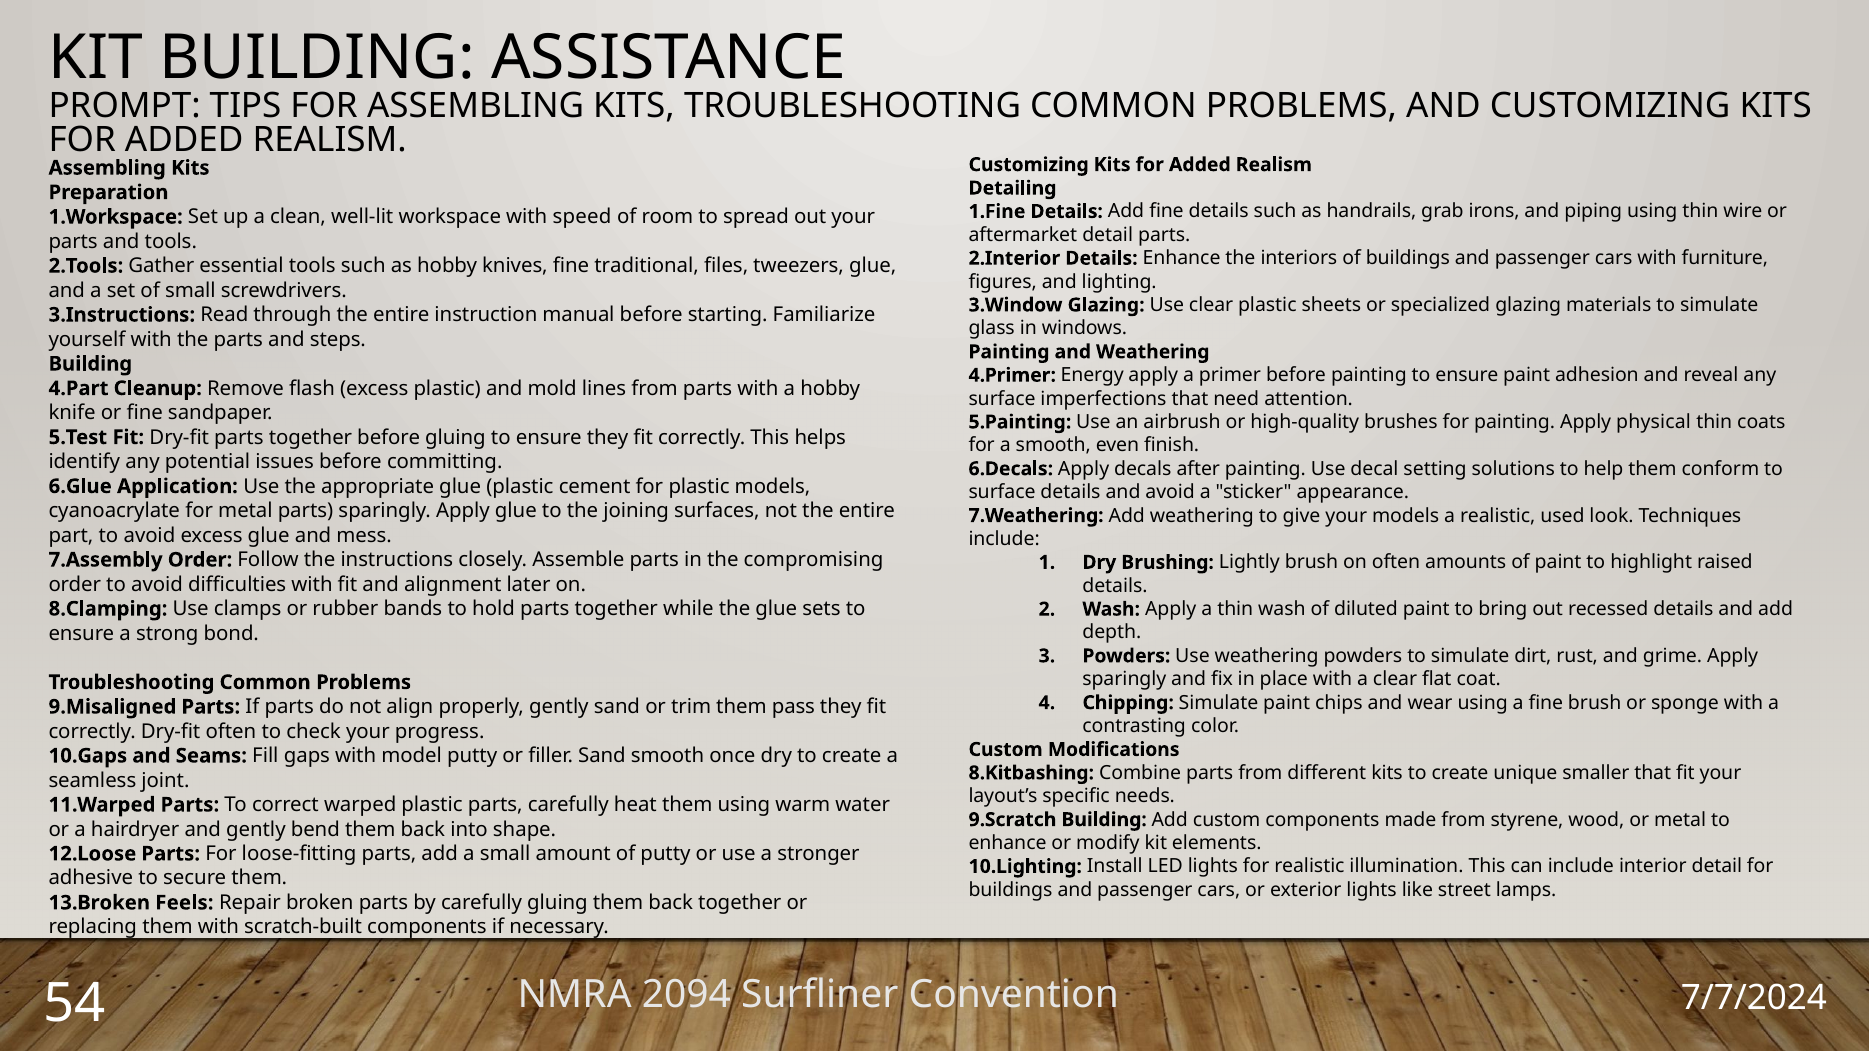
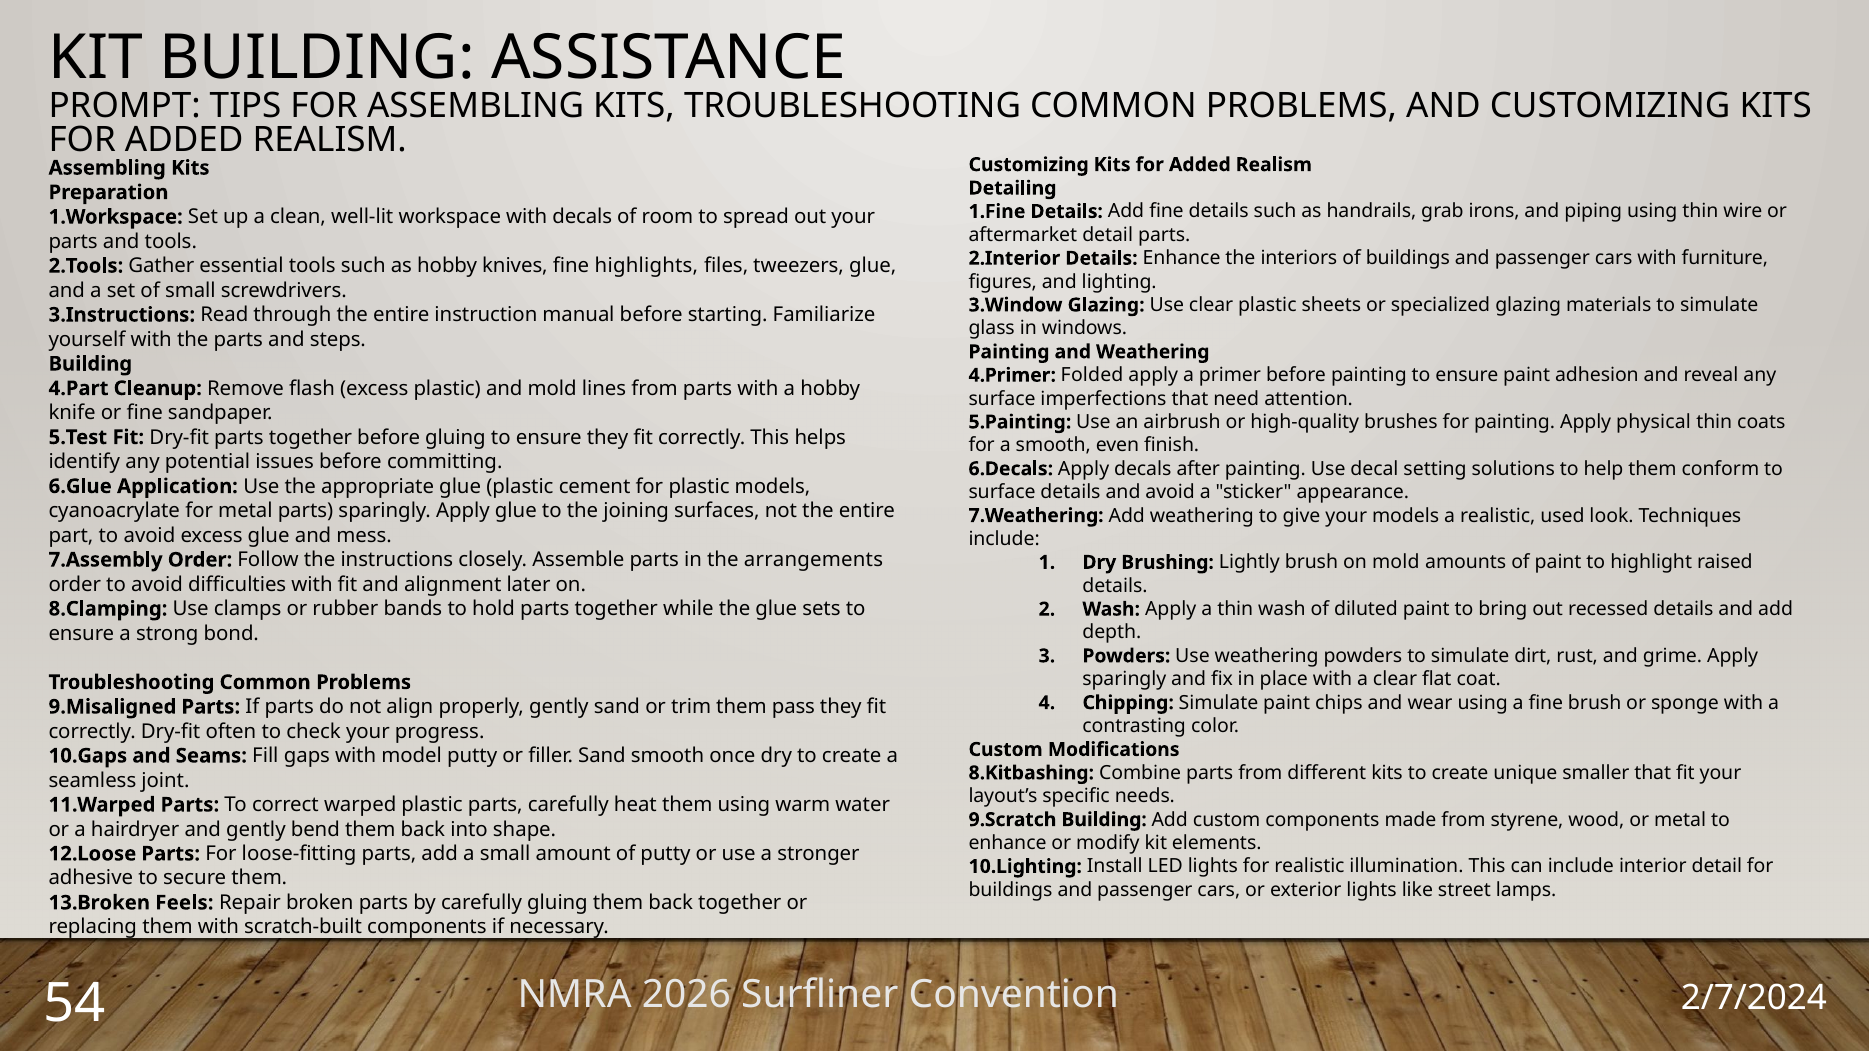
with speed: speed -> decals
traditional: traditional -> highlights
Energy: Energy -> Folded
compromising: compromising -> arrangements
on often: often -> mold
2094: 2094 -> 2026
7/7/2024: 7/7/2024 -> 2/7/2024
